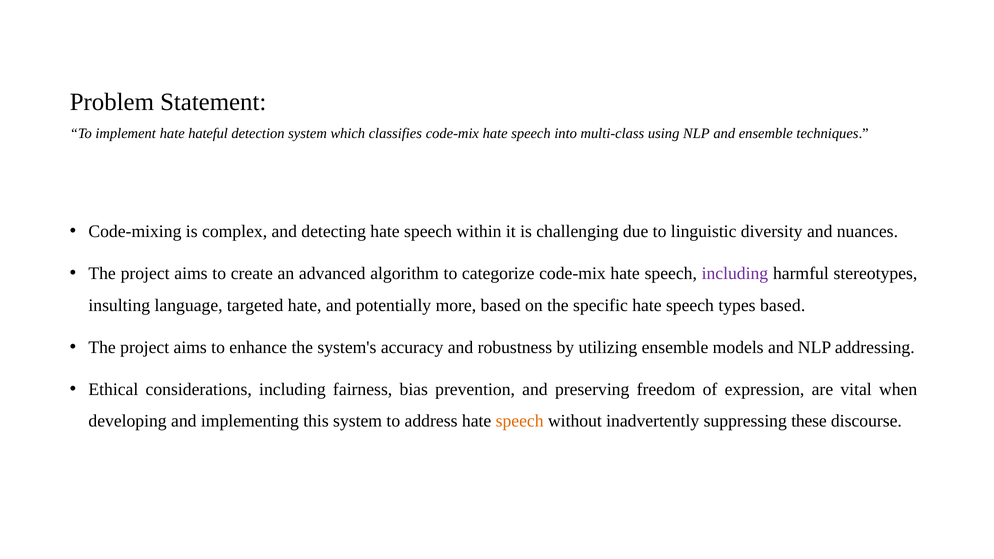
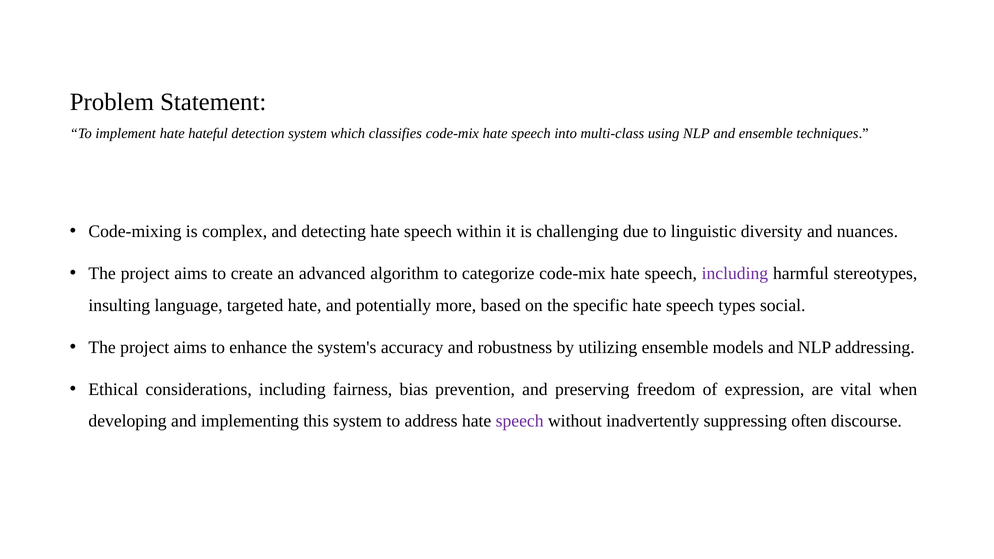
types based: based -> social
speech at (520, 421) colour: orange -> purple
these: these -> often
